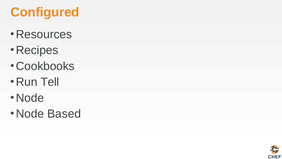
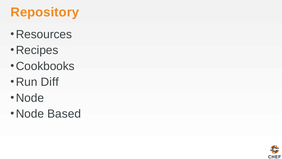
Configured: Configured -> Repository
Tell: Tell -> Diff
